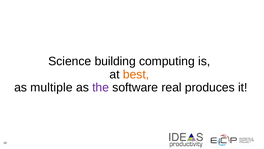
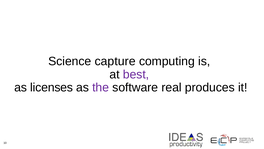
building: building -> capture
best colour: orange -> purple
multiple: multiple -> licenses
